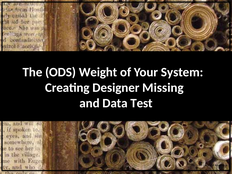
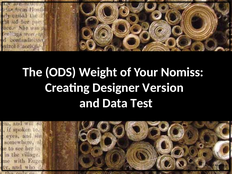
System: System -> Nomiss
Missing: Missing -> Version
